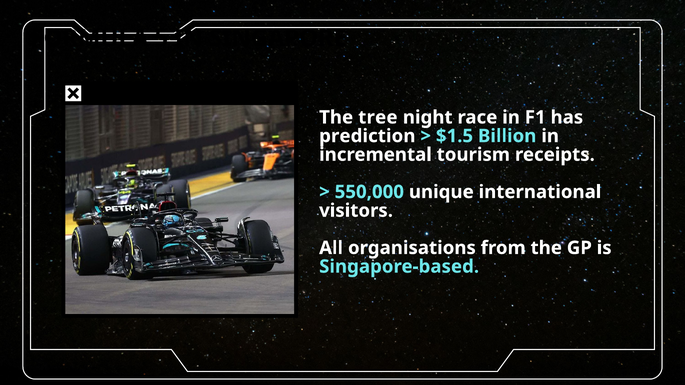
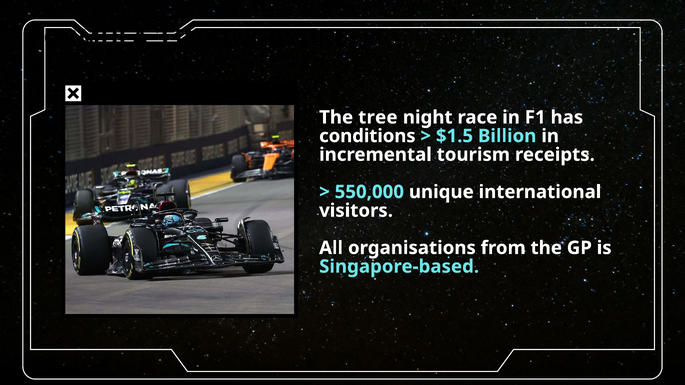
5: 5 -> 3
prediction: prediction -> conditions
